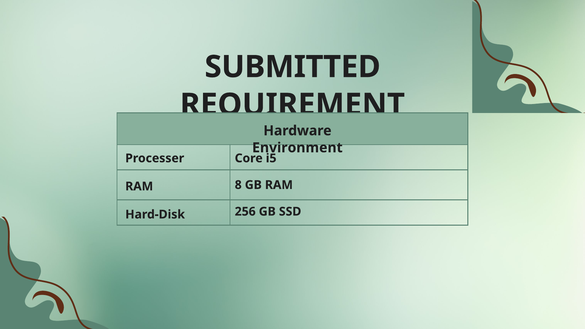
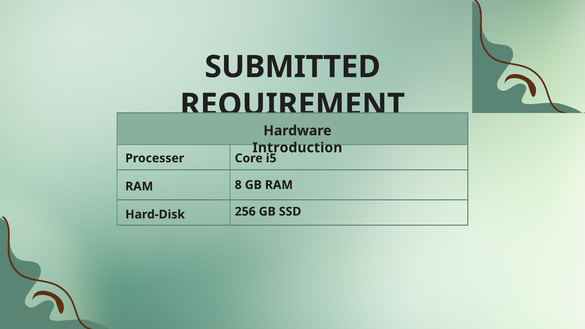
Environment: Environment -> Introduction
